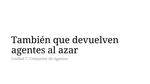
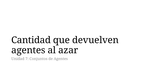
También: También -> Cantidad
